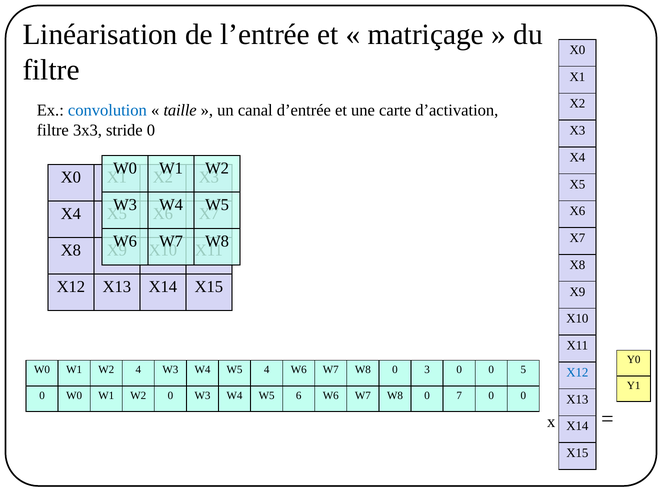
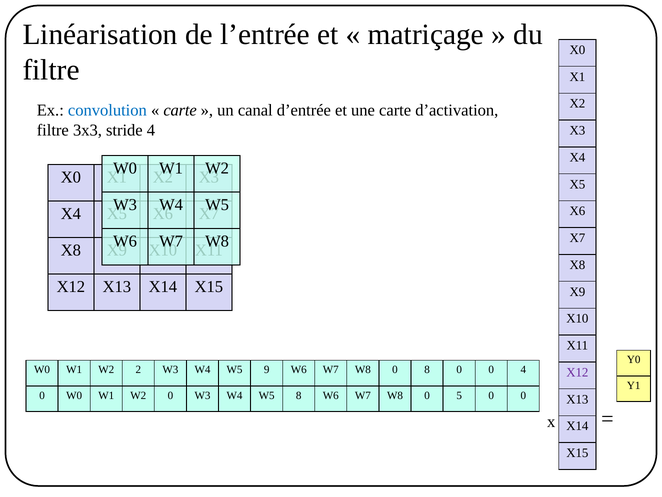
taille at (180, 110): taille -> carte
stride 0: 0 -> 4
W2 4: 4 -> 2
W5 4: 4 -> 9
0 3: 3 -> 8
0 5: 5 -> 4
X12 at (577, 372) colour: blue -> purple
W5 6: 6 -> 8
7: 7 -> 5
